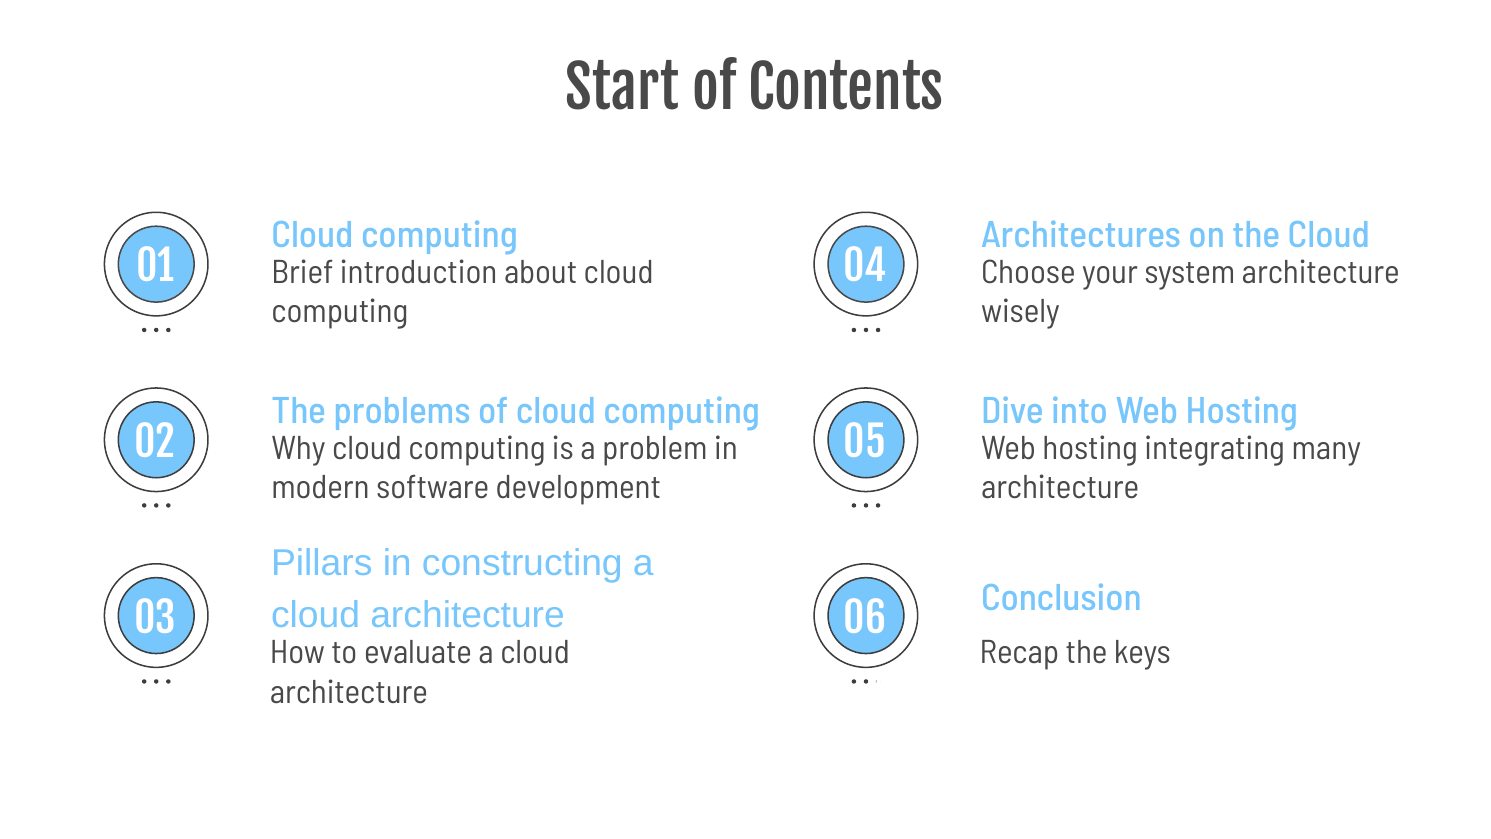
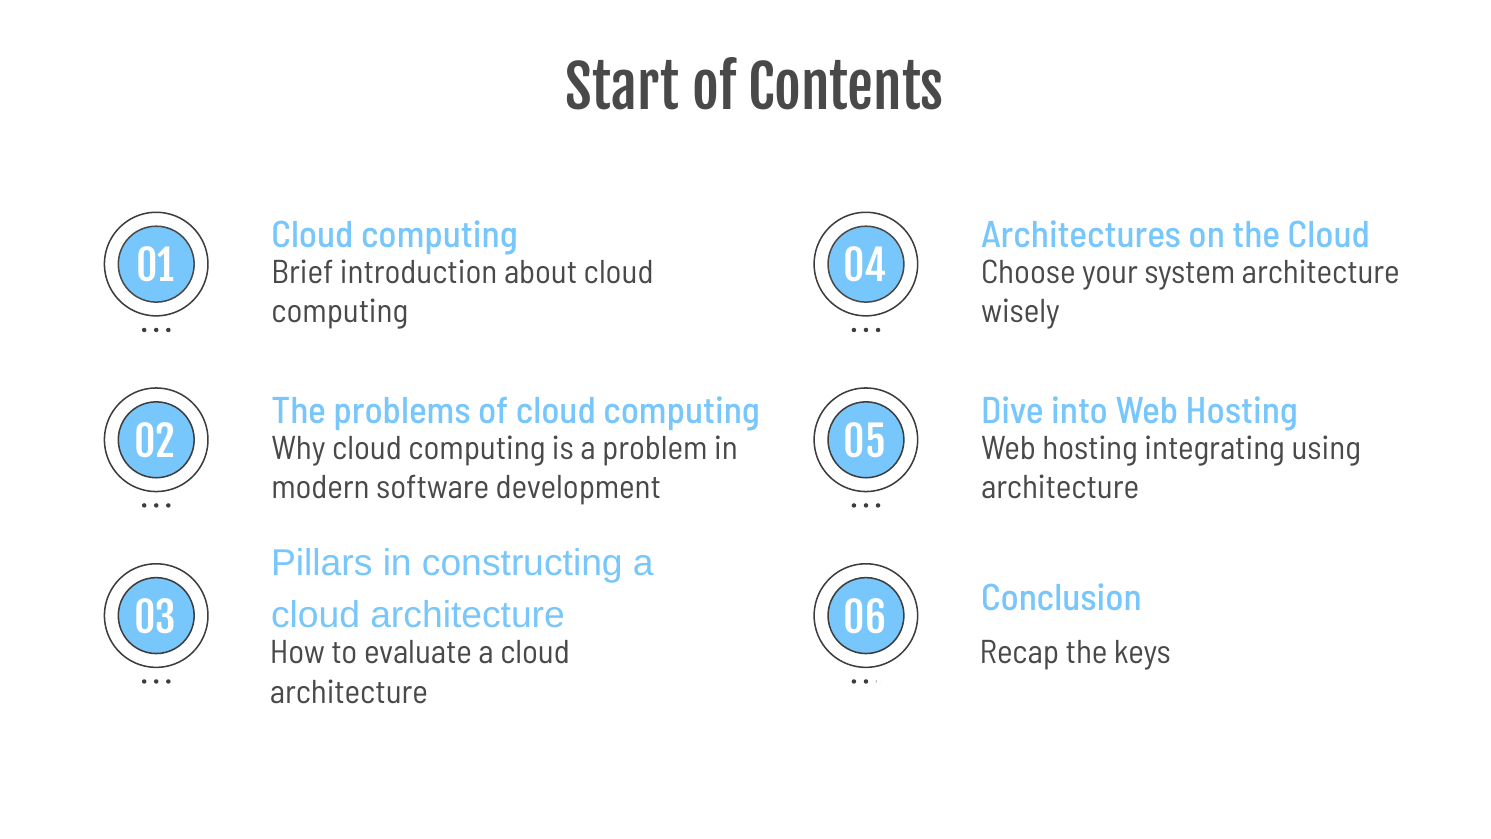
many: many -> using
